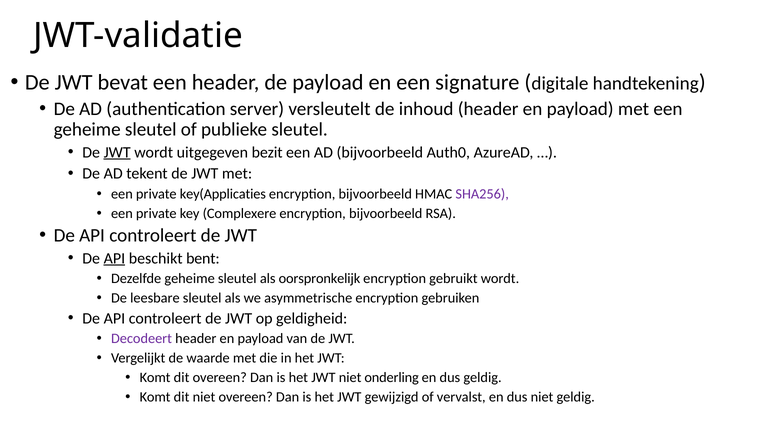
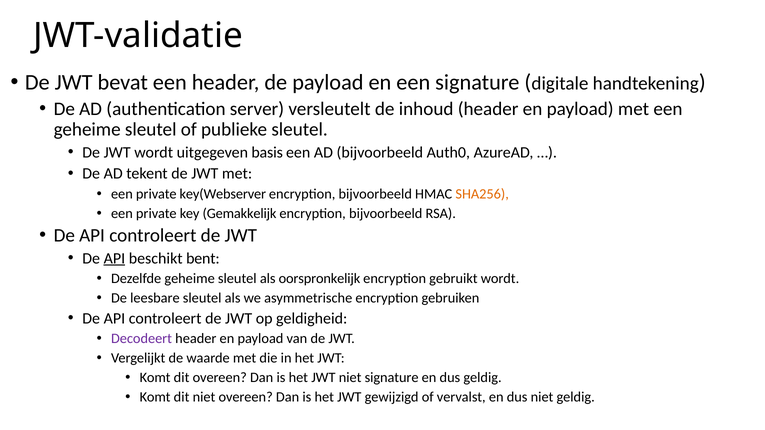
JWT at (117, 152) underline: present -> none
bezit: bezit -> basis
key(Applicaties: key(Applicaties -> key(Webserver
SHA256 colour: purple -> orange
Complexere: Complexere -> Gemakkelijk
niet onderling: onderling -> signature
